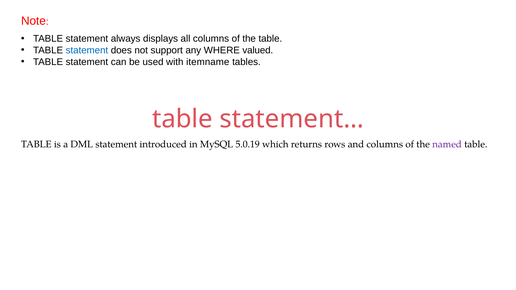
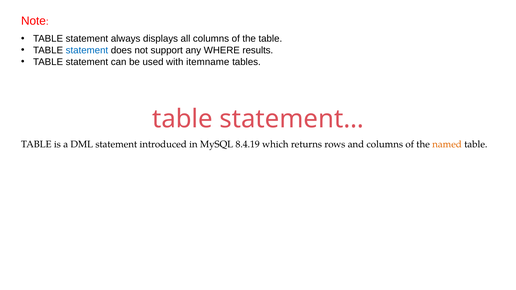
valued: valued -> results
5.0.19: 5.0.19 -> 8.4.19
named colour: purple -> orange
